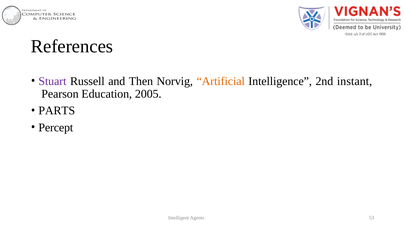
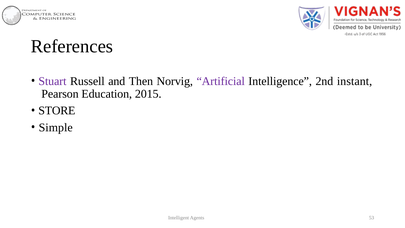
Artificial colour: orange -> purple
2005: 2005 -> 2015
PARTS: PARTS -> STORE
Percept: Percept -> Simple
